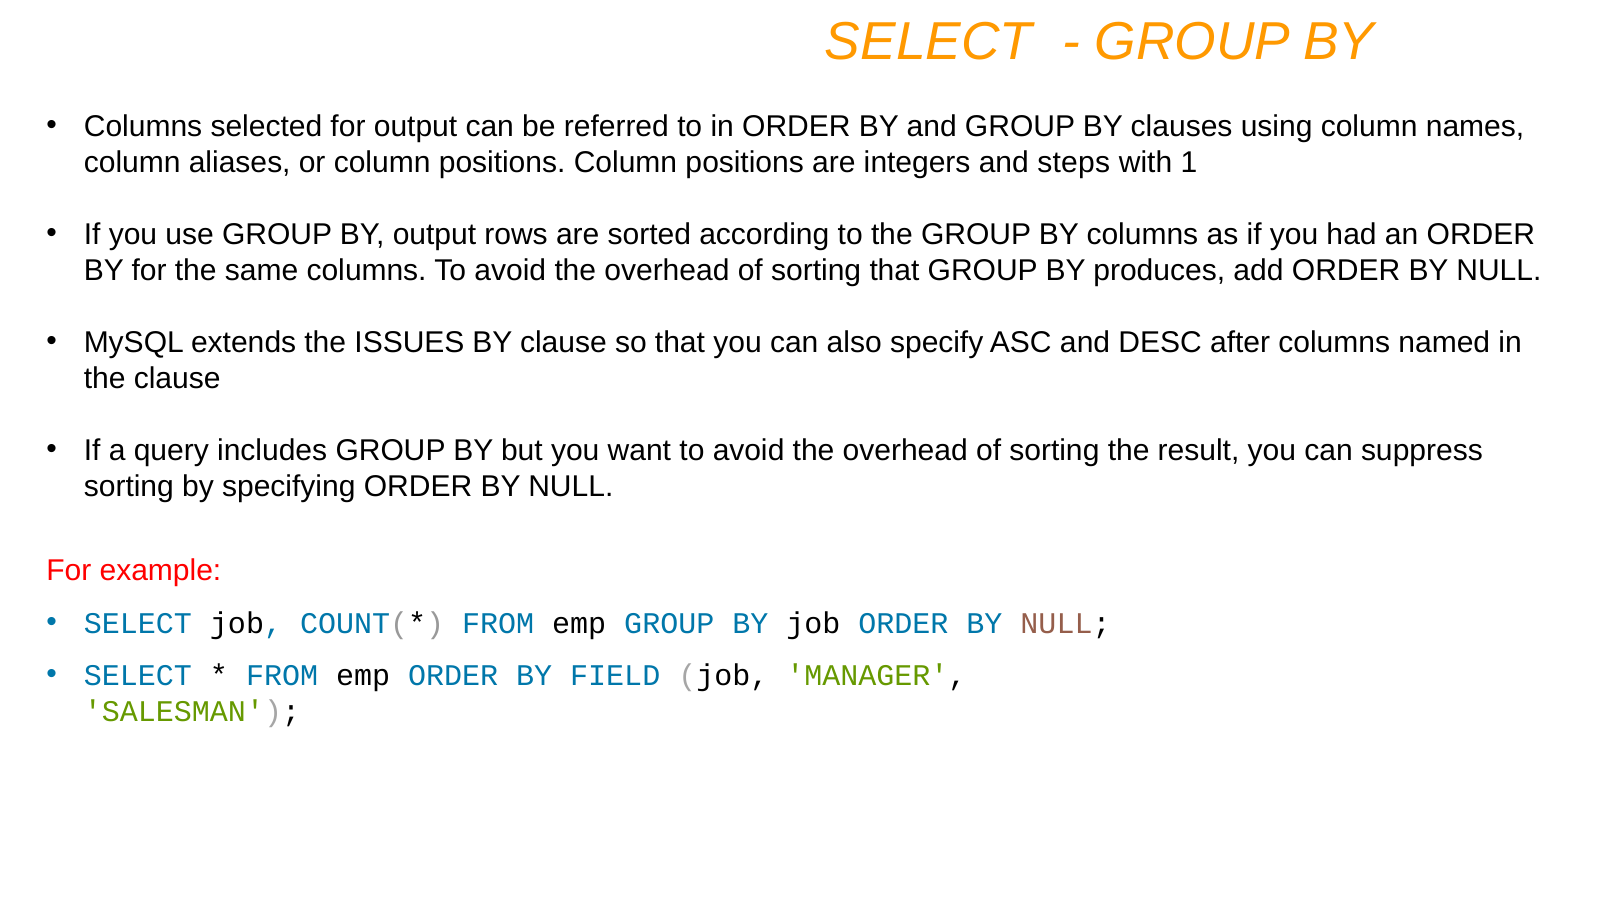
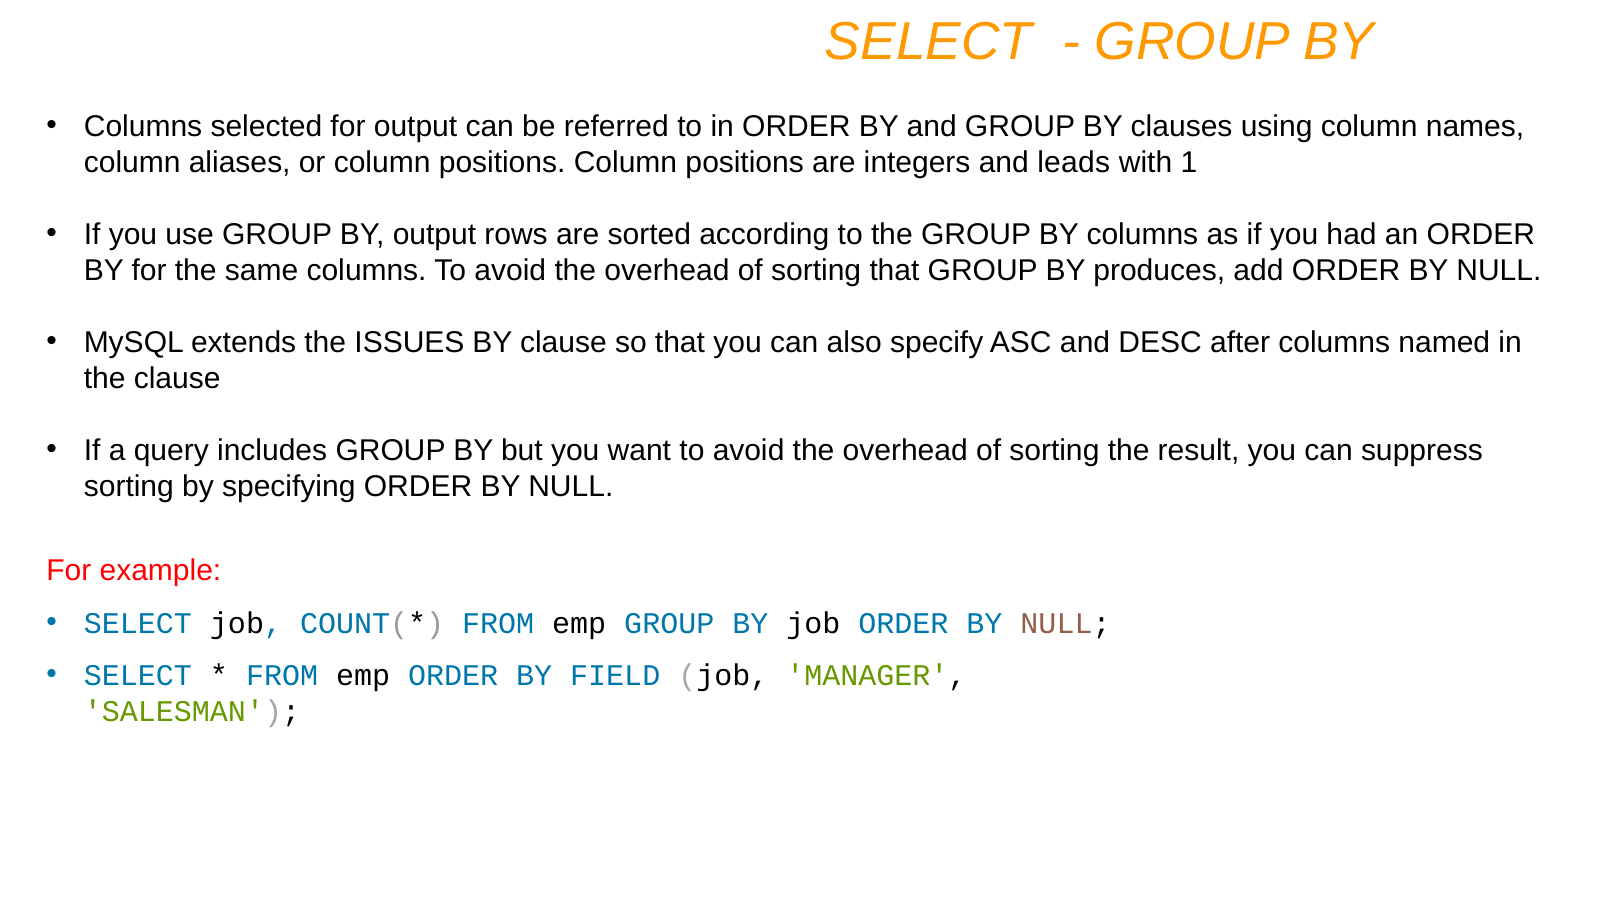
steps: steps -> leads
